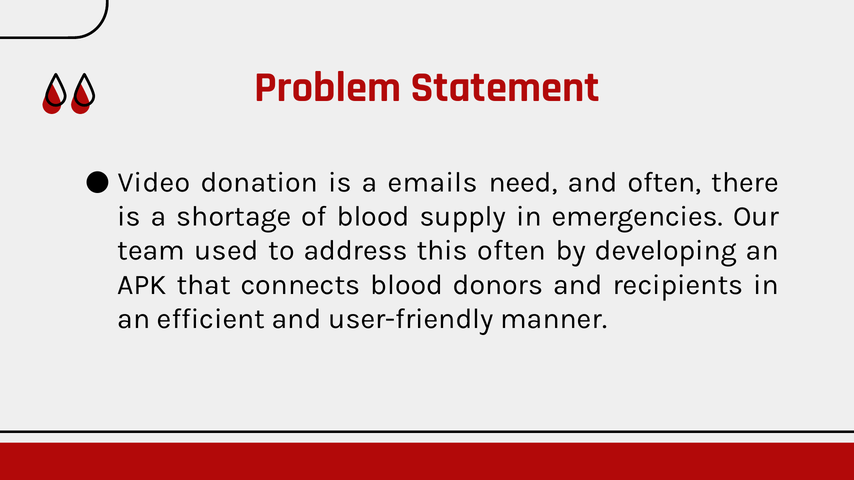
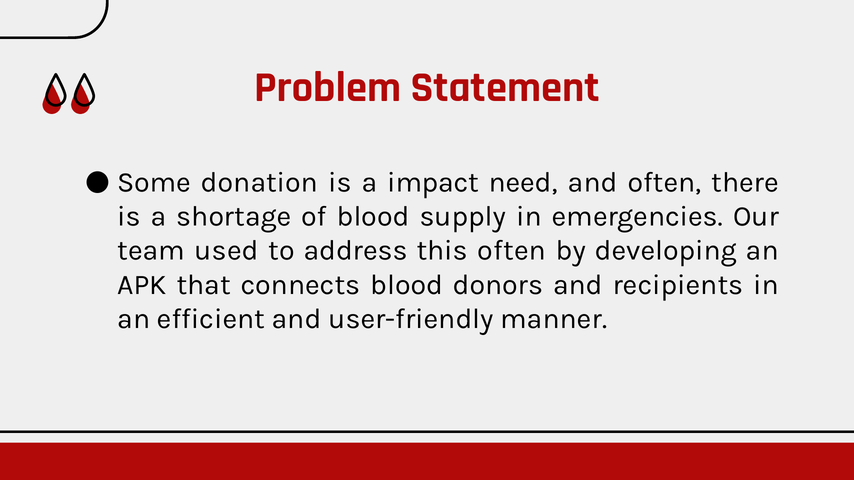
Video: Video -> Some
emails: emails -> impact
